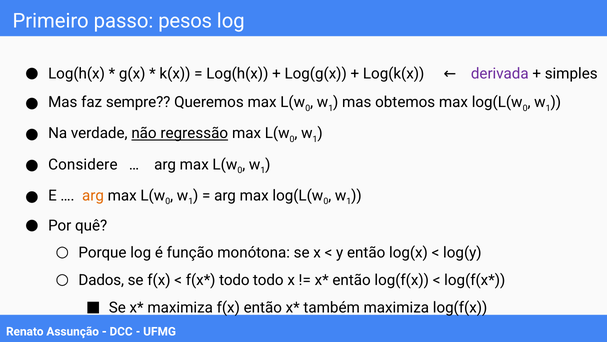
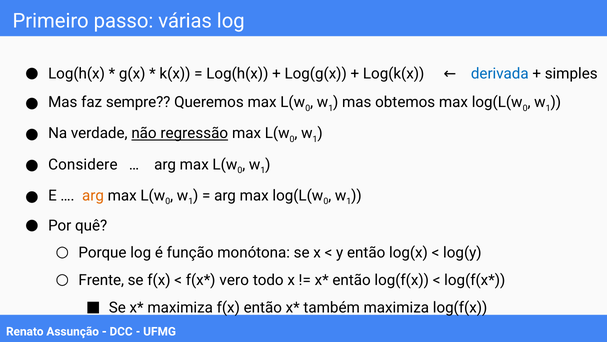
pesos: pesos -> várias
derivada colour: purple -> blue
Dados: Dados -> Frente
todo at (234, 280): todo -> vero
